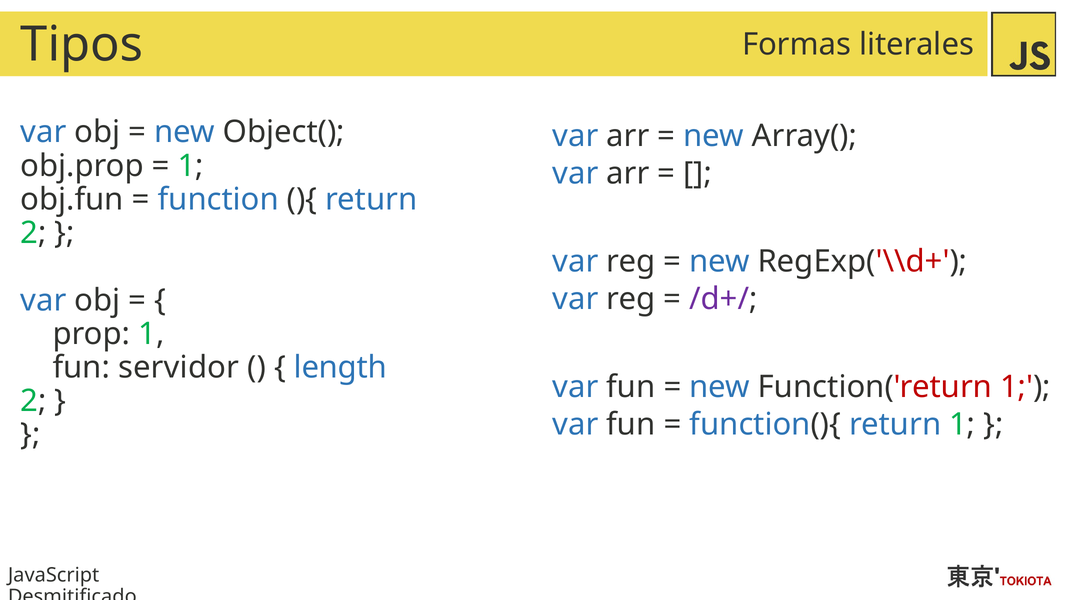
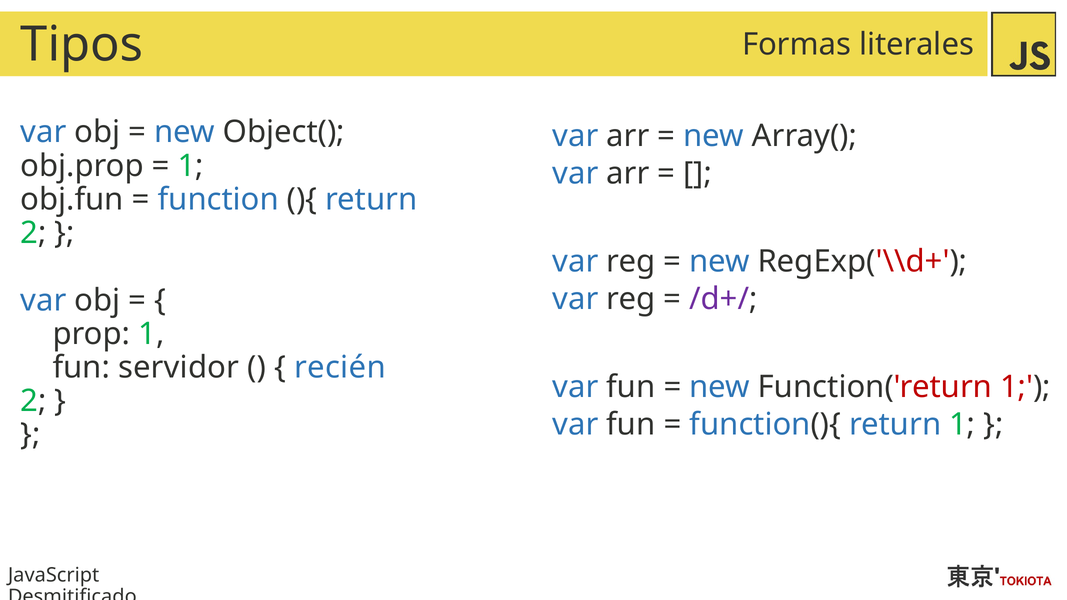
length: length -> recién
